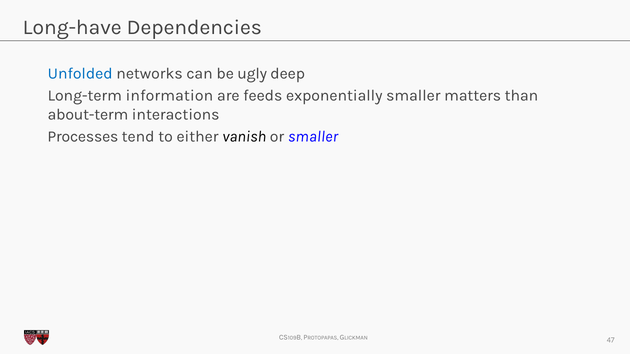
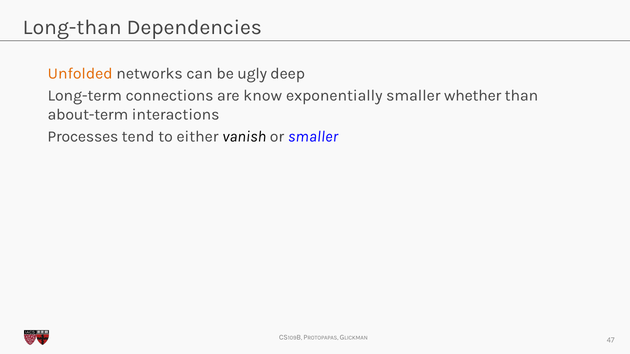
Long-have: Long-have -> Long-than
Unfolded colour: blue -> orange
information: information -> connections
feeds: feeds -> know
matters: matters -> whether
